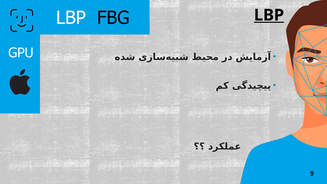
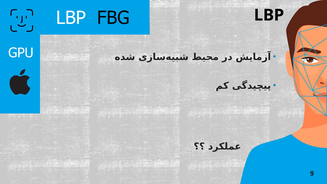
LBP underline: present -> none
